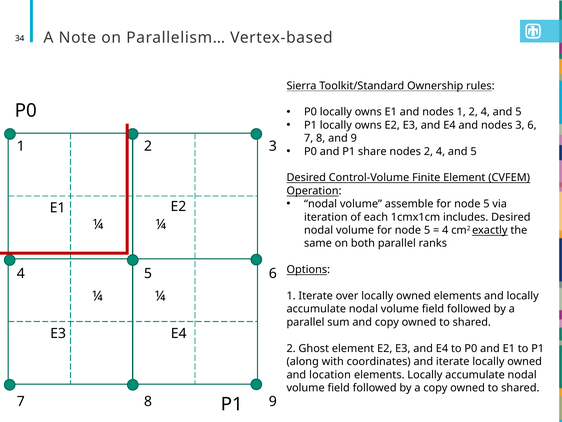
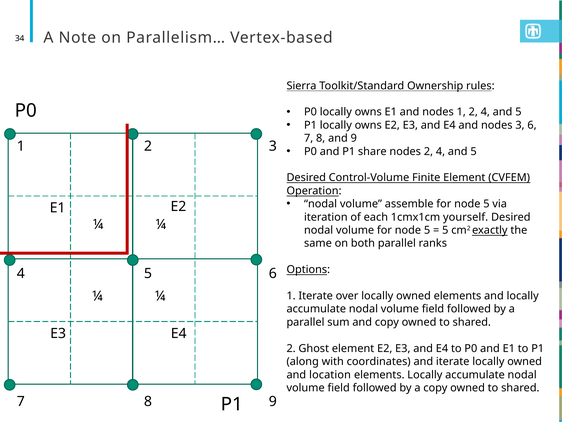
includes: includes -> yourself
4 at (445, 230): 4 -> 5
